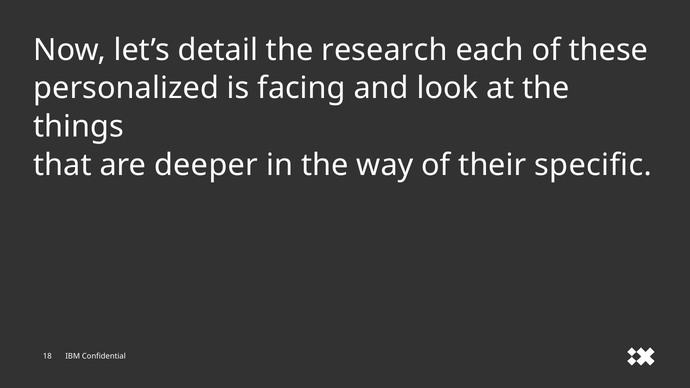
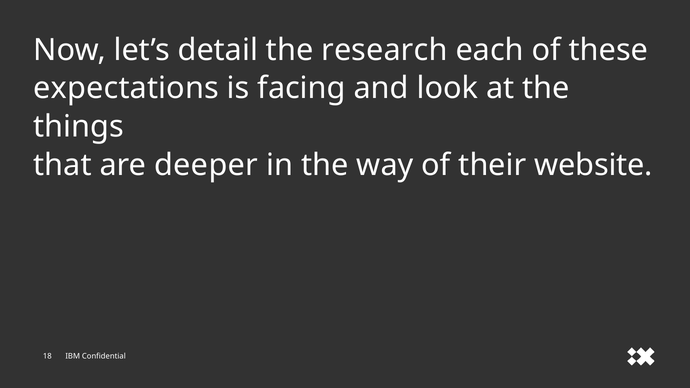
personalized: personalized -> expectations
specific: specific -> website
